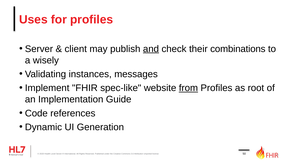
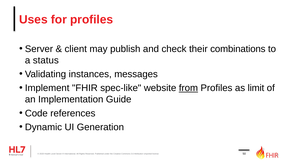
and underline: present -> none
wisely: wisely -> status
root: root -> limit
